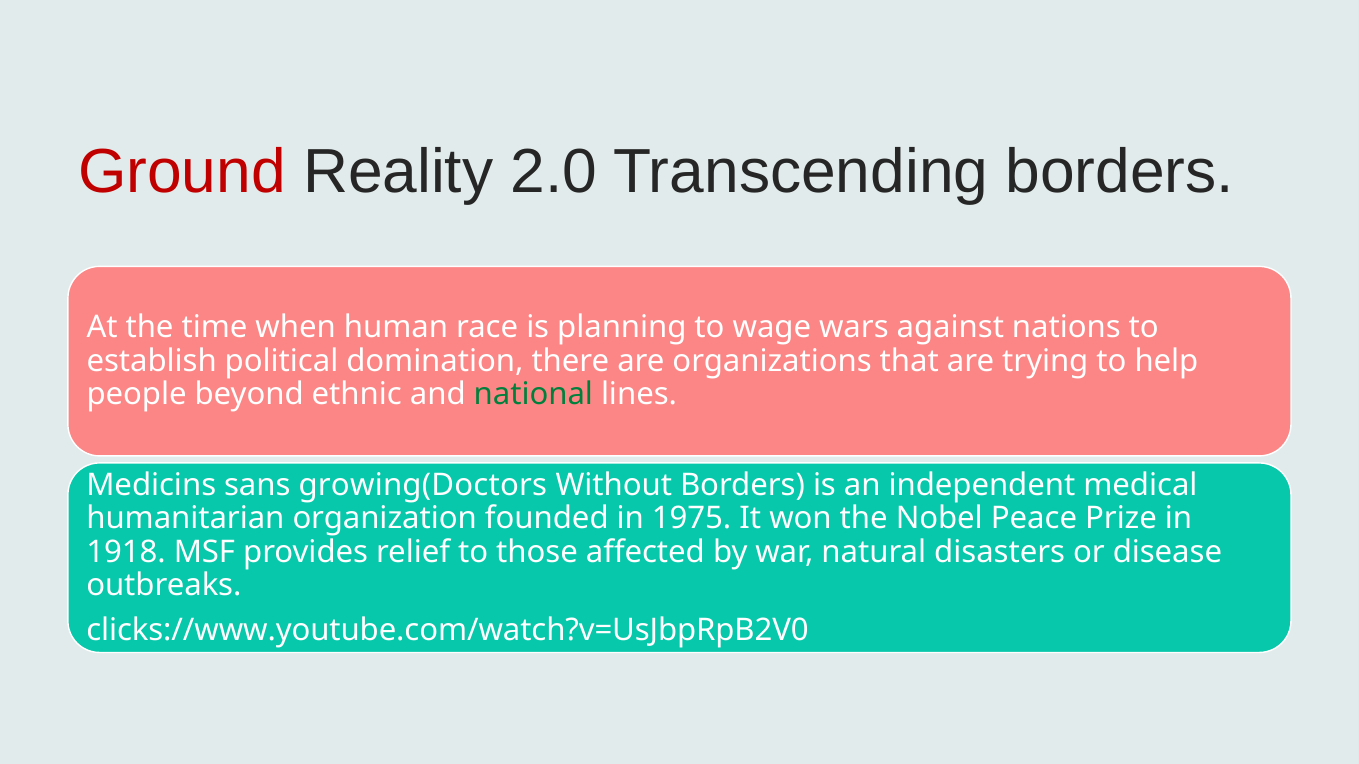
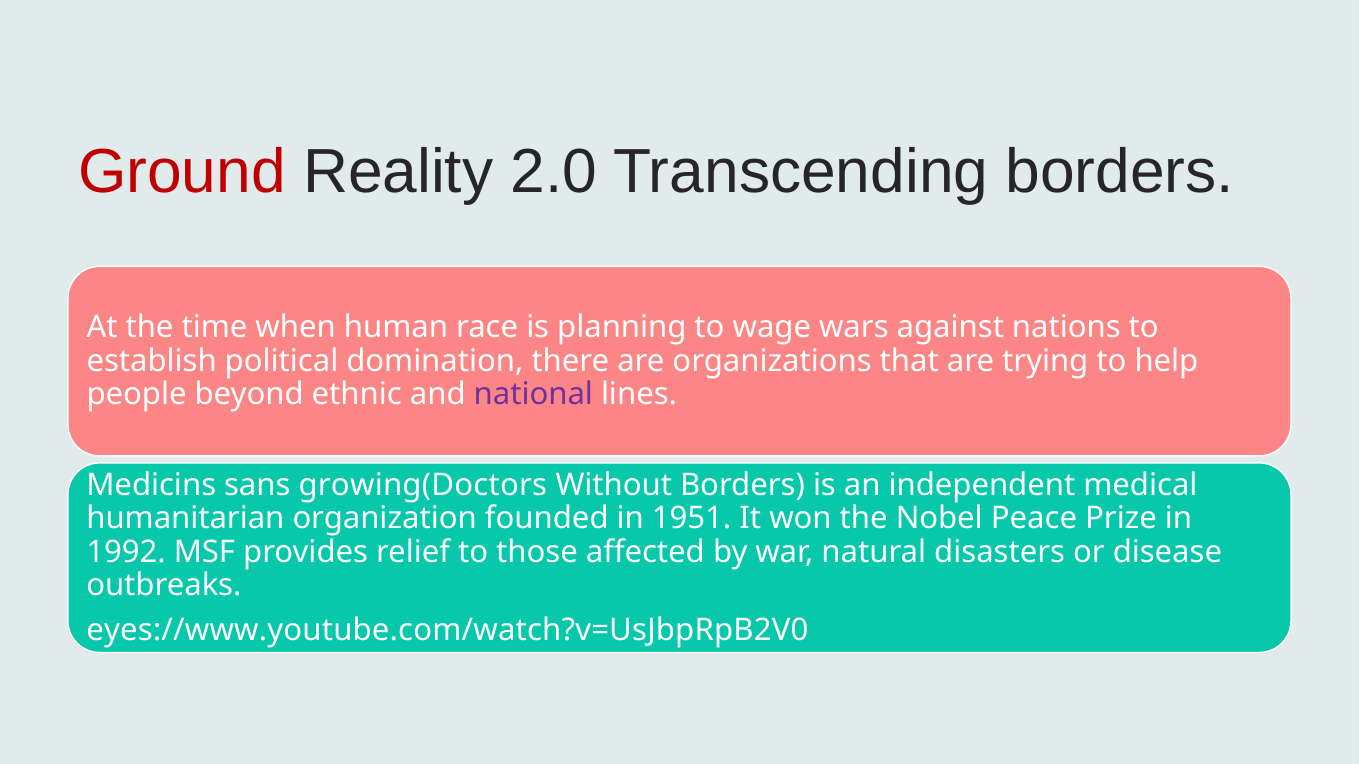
national colour: green -> purple
1975: 1975 -> 1951
1918: 1918 -> 1992
clicks://www.youtube.com/watch?v=UsJbpRpB2V0: clicks://www.youtube.com/watch?v=UsJbpRpB2V0 -> eyes://www.youtube.com/watch?v=UsJbpRpB2V0
